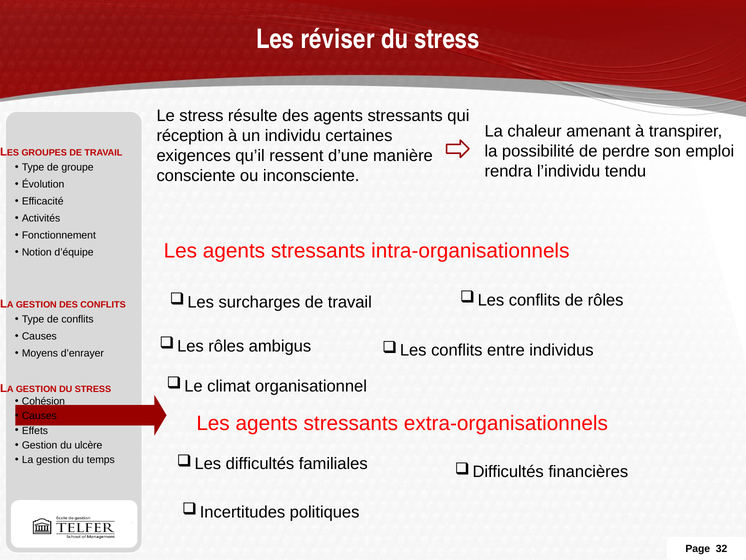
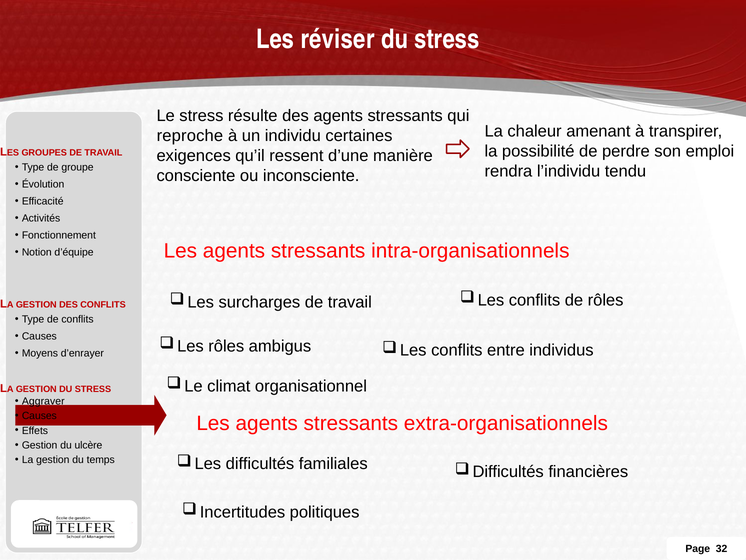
réception: réception -> reproche
Cohésion: Cohésion -> Aggraver
